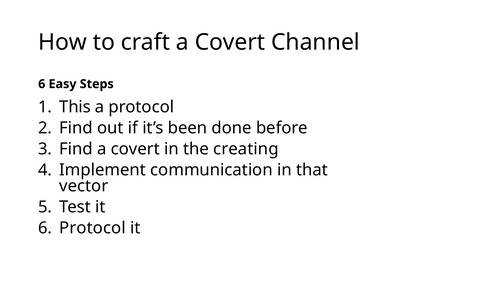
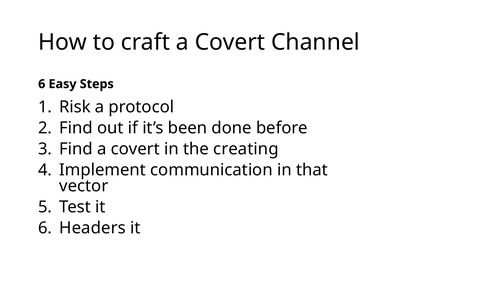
This: This -> Risk
6 Protocol: Protocol -> Headers
